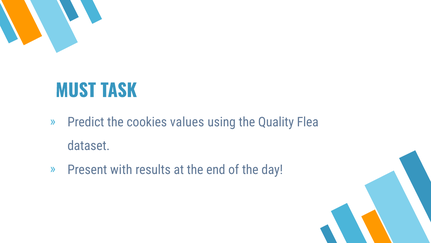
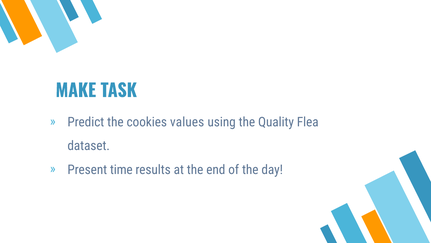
MUST: MUST -> MAKE
with: with -> time
